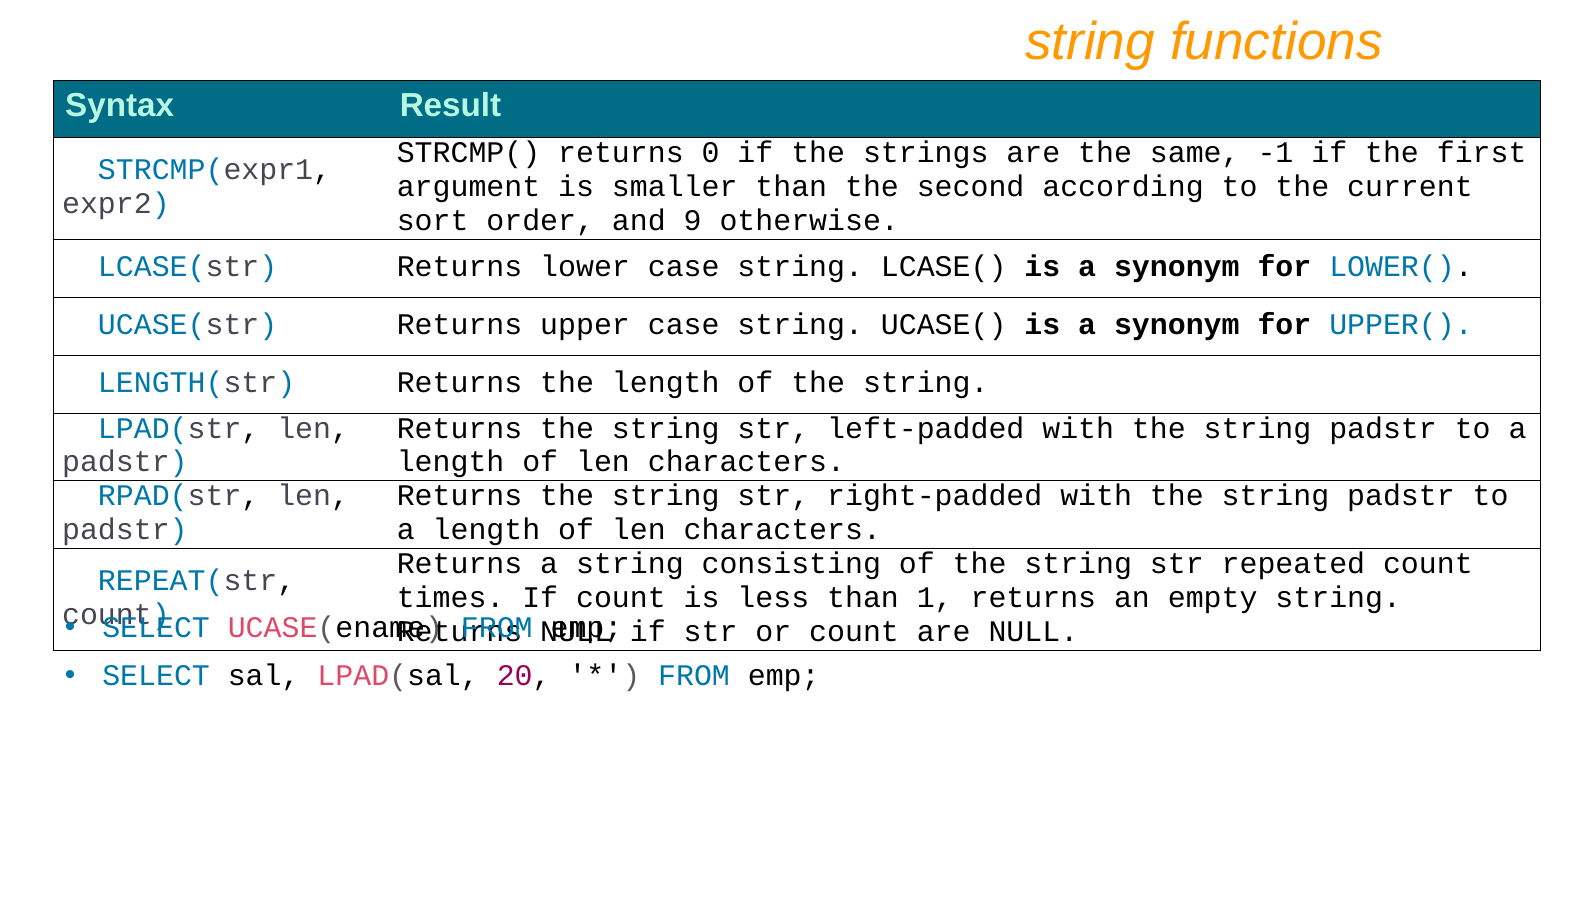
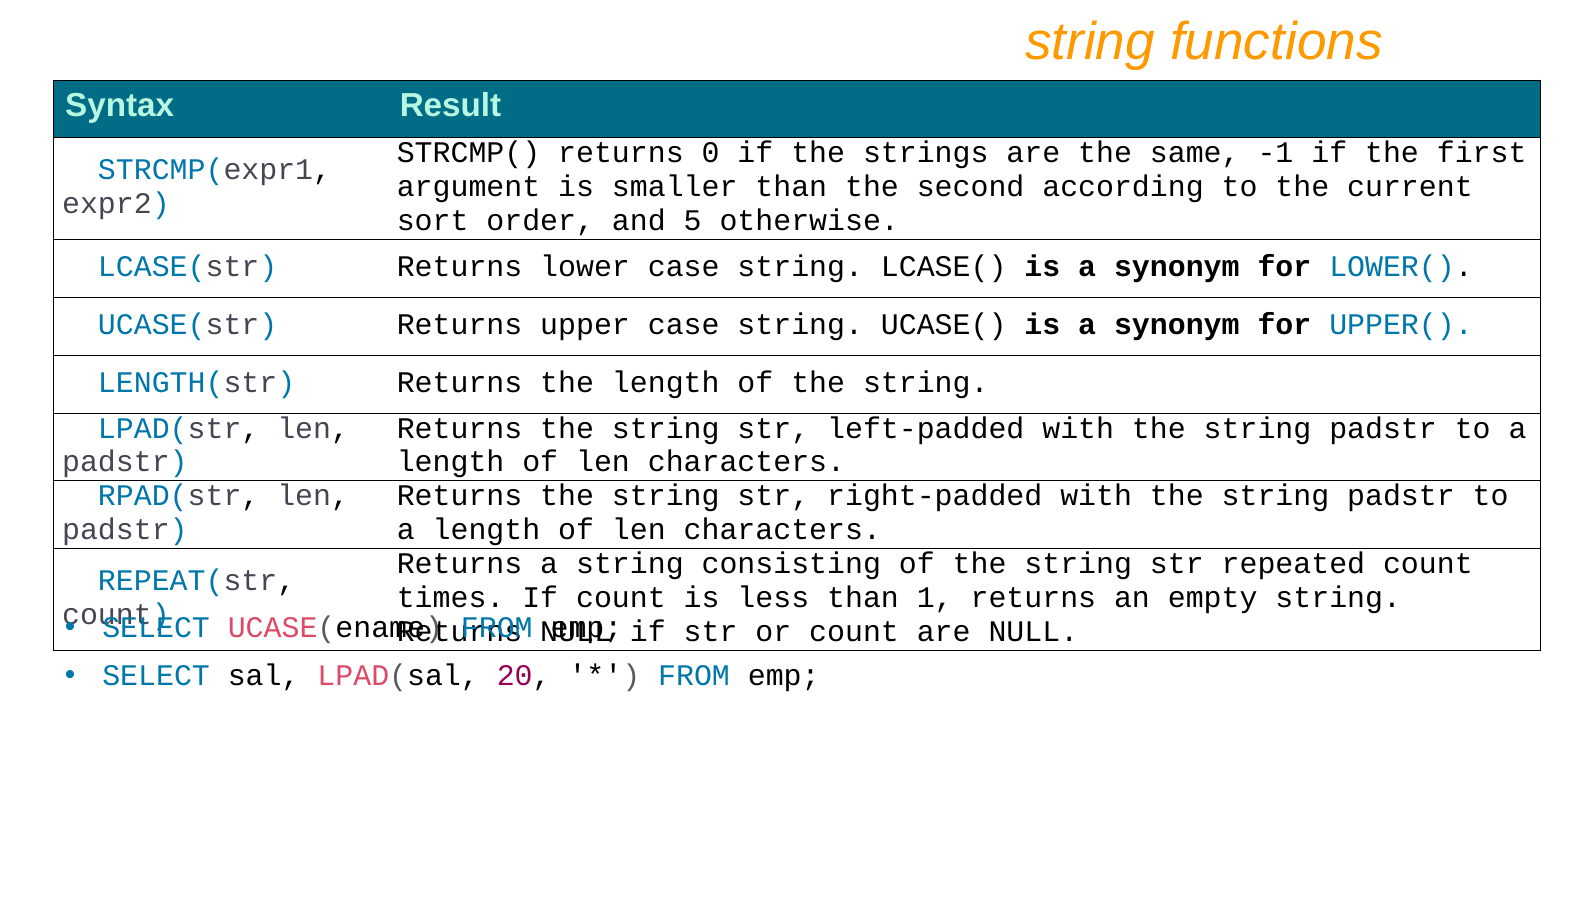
9: 9 -> 5
